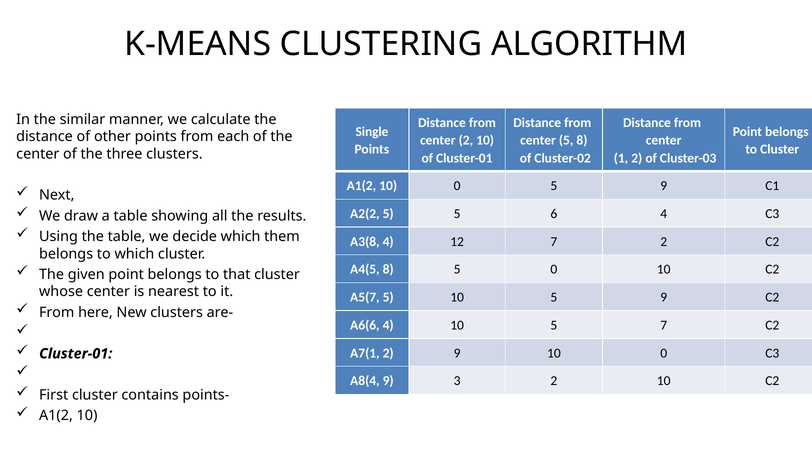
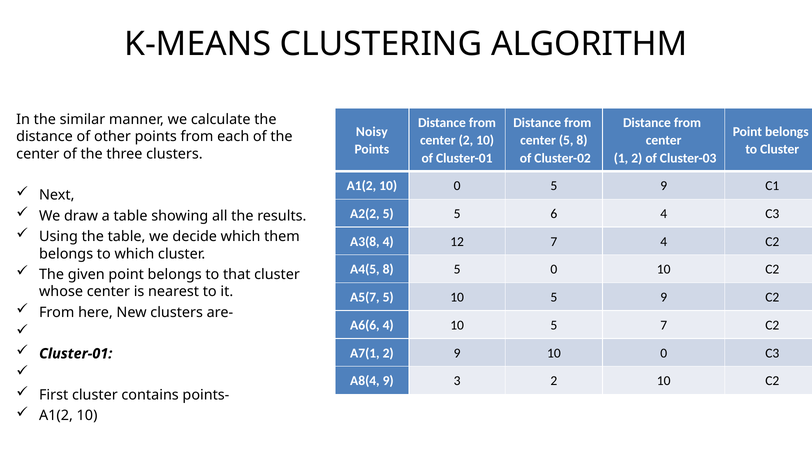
Single: Single -> Noisy
7 2: 2 -> 4
